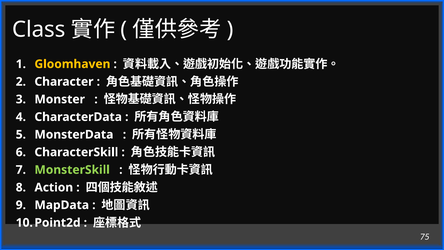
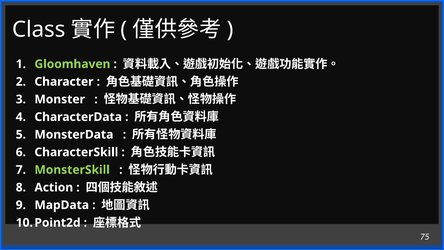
Gloomhaven colour: yellow -> light green
